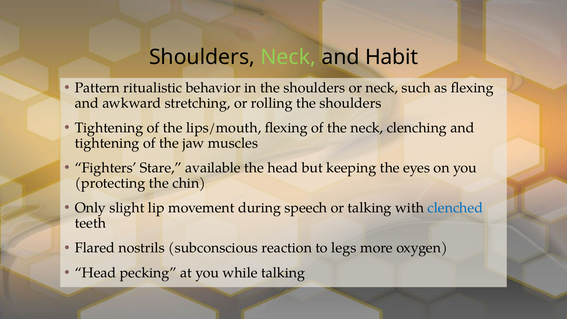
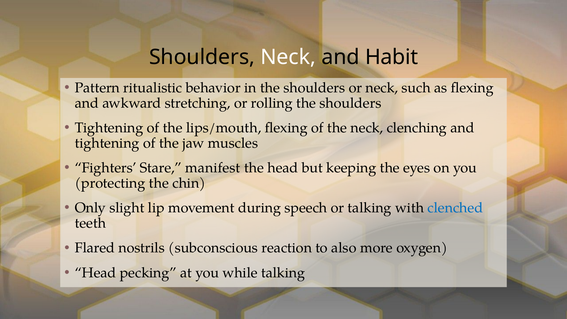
Neck at (288, 57) colour: light green -> white
available: available -> manifest
legs: legs -> also
